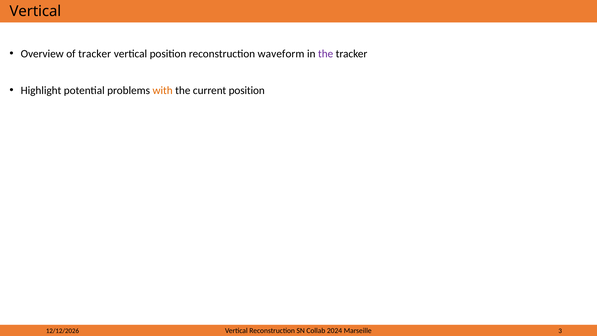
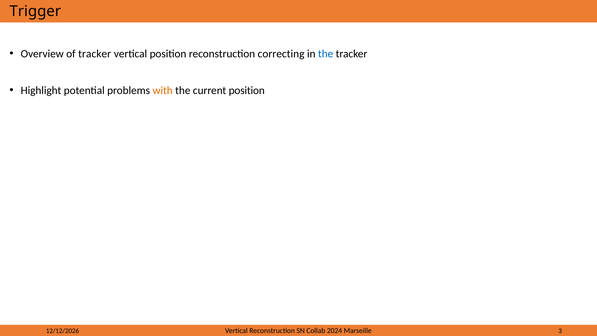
Vertical at (35, 11): Vertical -> Trigger
waveform: waveform -> correcting
the at (326, 54) colour: purple -> blue
